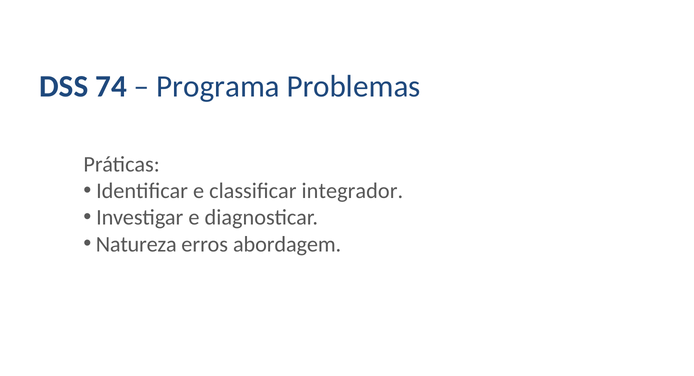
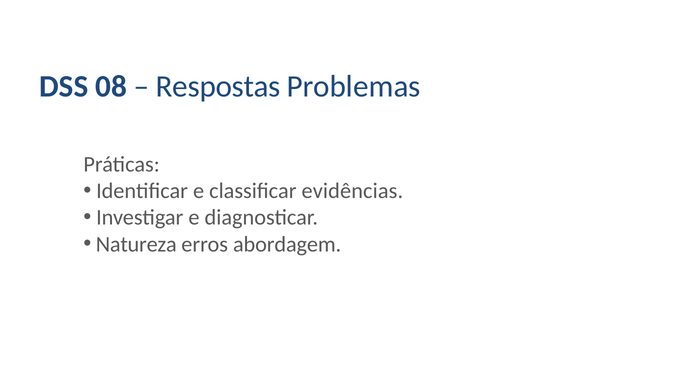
74: 74 -> 08
Programa: Programa -> Respostas
integrador: integrador -> evidências
